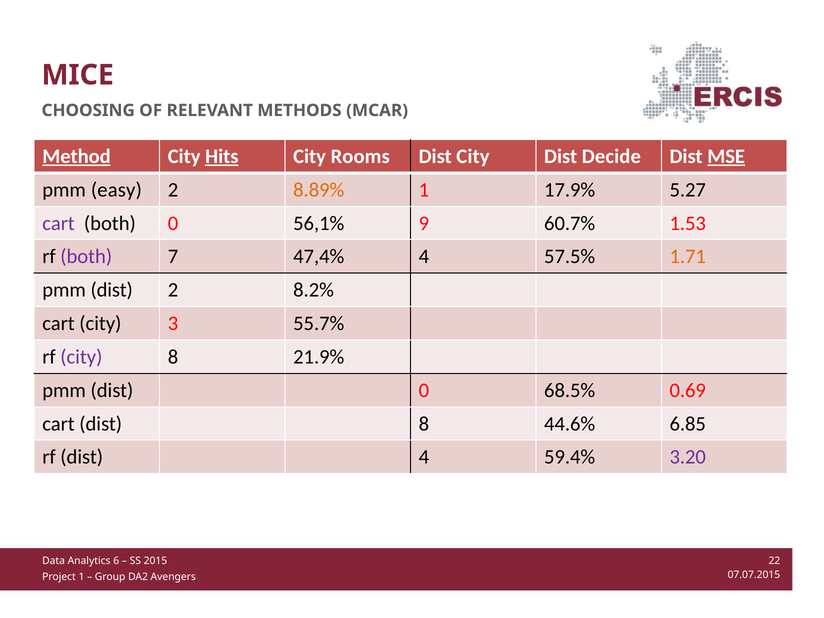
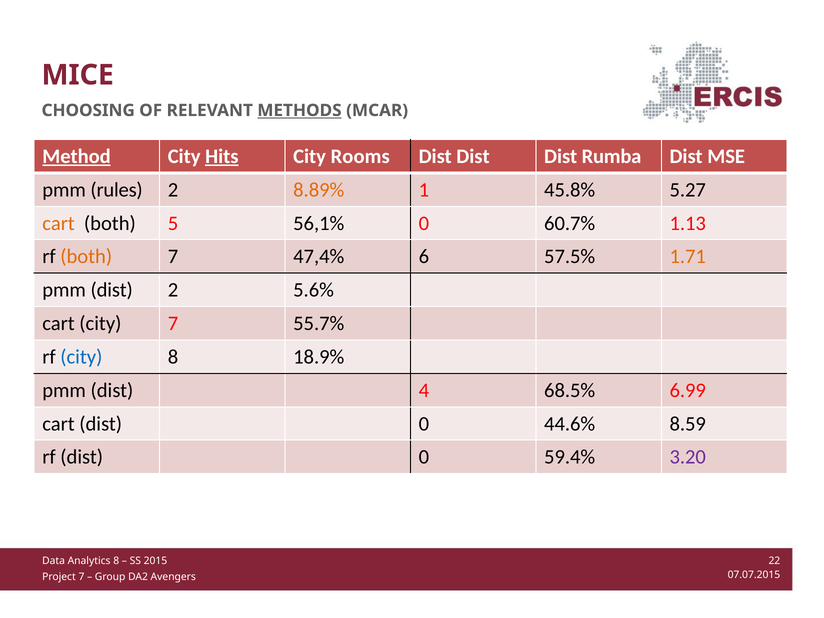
METHODS underline: none -> present
City at (473, 156): City -> Dist
Decide: Decide -> Rumba
MSE underline: present -> none
easy: easy -> rules
17.9%: 17.9% -> 45.8%
cart at (59, 223) colour: purple -> orange
both 0: 0 -> 5
56,1% 9: 9 -> 0
1.53: 1.53 -> 1.13
both at (86, 257) colour: purple -> orange
47,4% 4: 4 -> 6
8.2%: 8.2% -> 5.6%
city 3: 3 -> 7
city at (81, 357) colour: purple -> blue
21.9%: 21.9% -> 18.9%
dist 0: 0 -> 4
0.69: 0.69 -> 6.99
cart dist 8: 8 -> 0
6.85: 6.85 -> 8.59
rf dist 4: 4 -> 0
6 at (116, 561): 6 -> 8
1 at (81, 577): 1 -> 7
